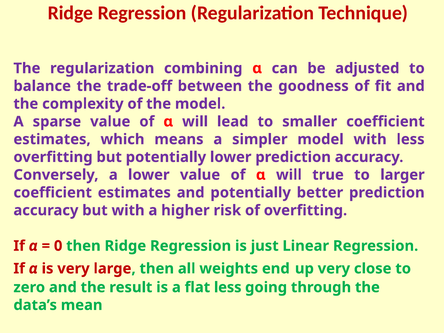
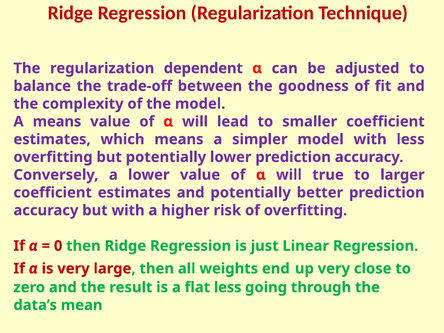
combining: combining -> dependent
A sparse: sparse -> means
